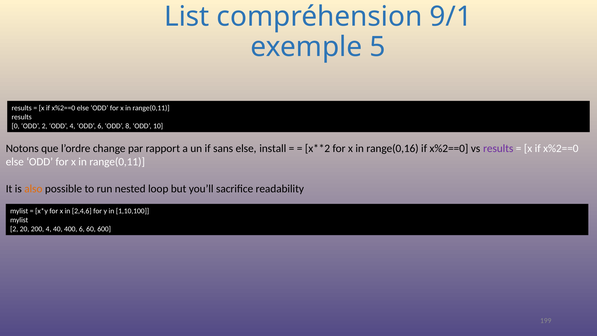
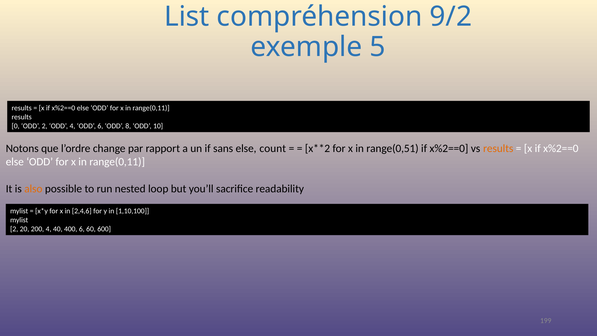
9/1: 9/1 -> 9/2
install: install -> count
range(0,16: range(0,16 -> range(0,51
results at (498, 148) colour: purple -> orange
